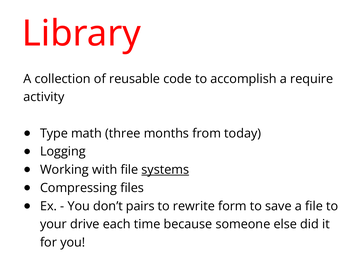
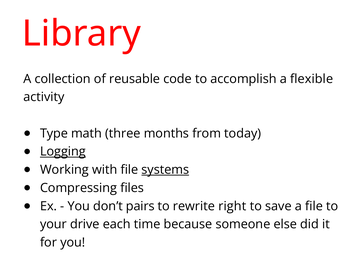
require: require -> flexible
Logging underline: none -> present
form: form -> right
